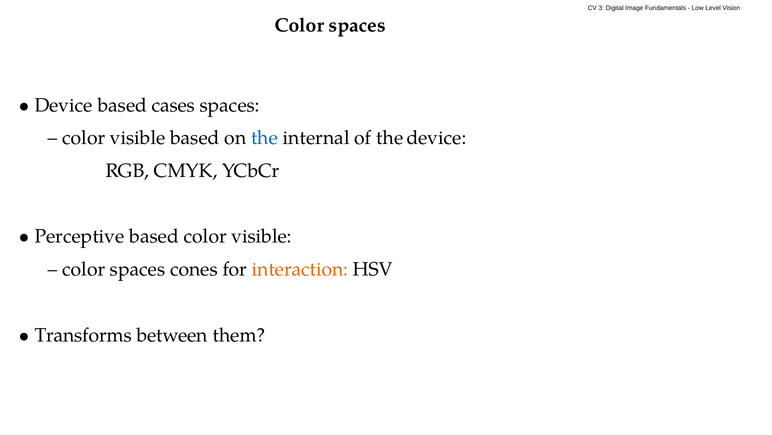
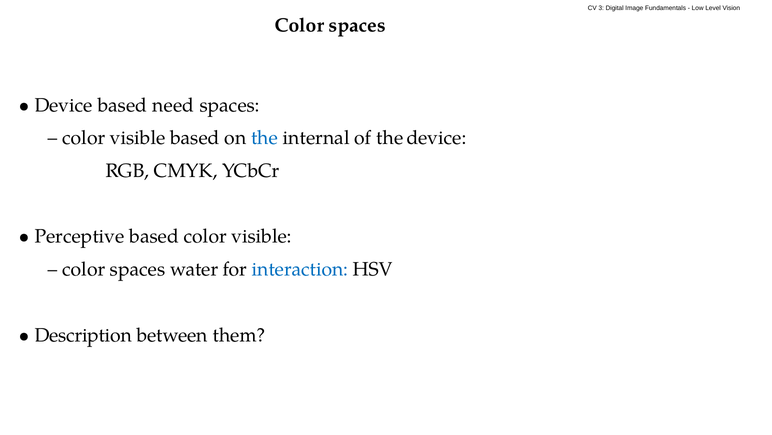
cases: cases -> need
cones: cones -> water
interaction colour: orange -> blue
Transforms: Transforms -> Description
